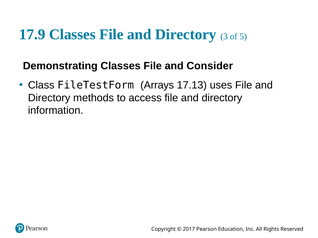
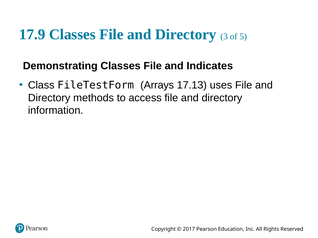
Consider: Consider -> Indicates
